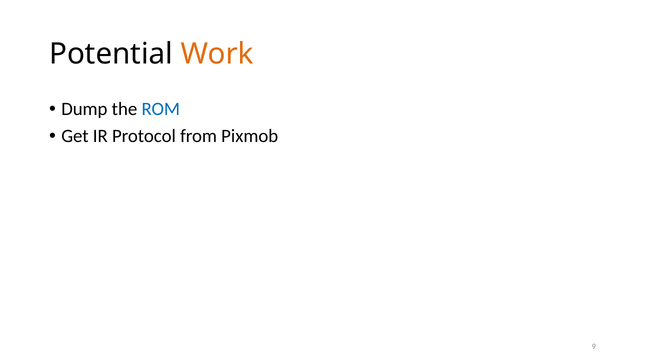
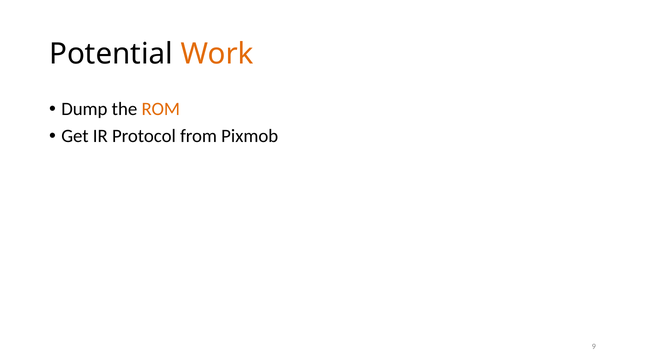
ROM colour: blue -> orange
